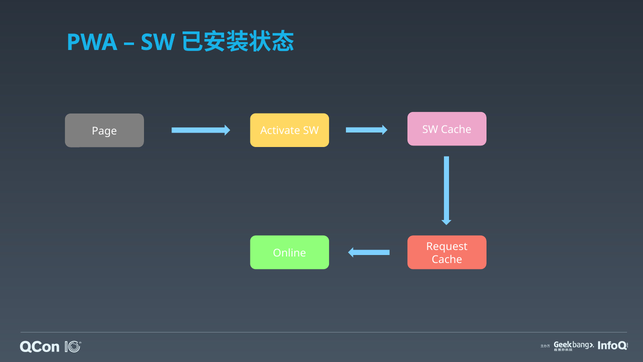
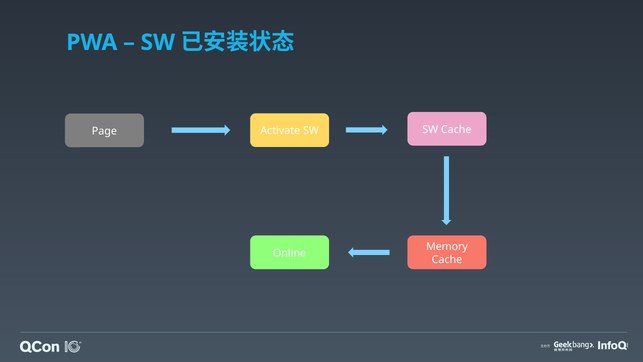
Request: Request -> Memory
